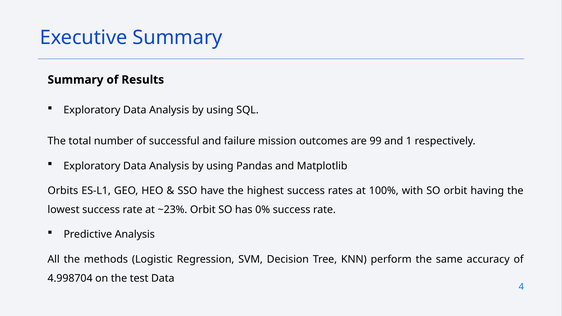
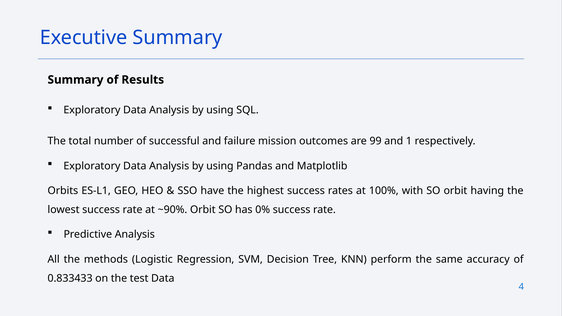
~23%: ~23% -> ~90%
4.998704: 4.998704 -> 0.833433
